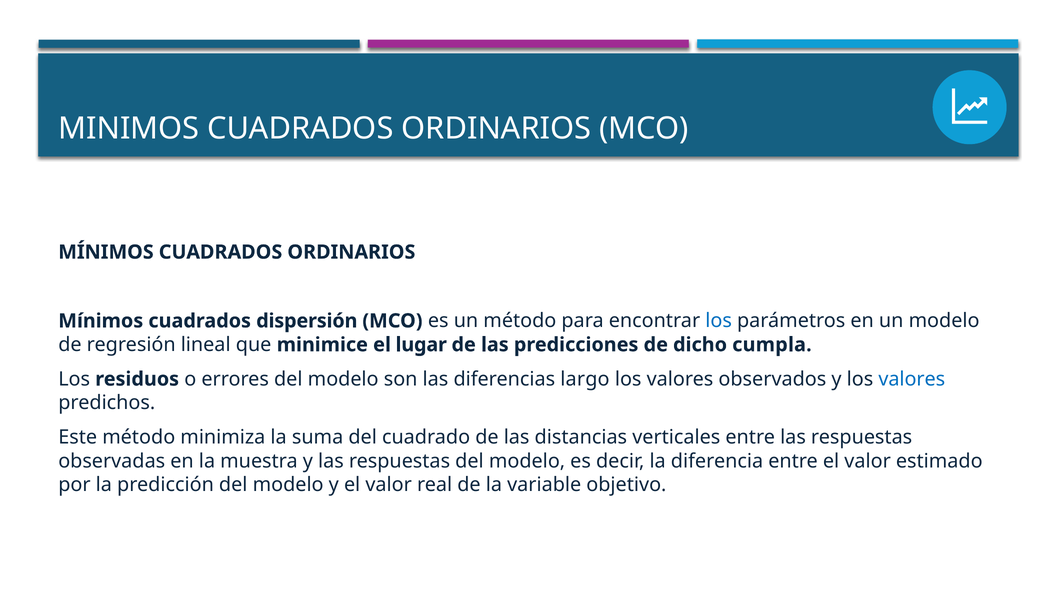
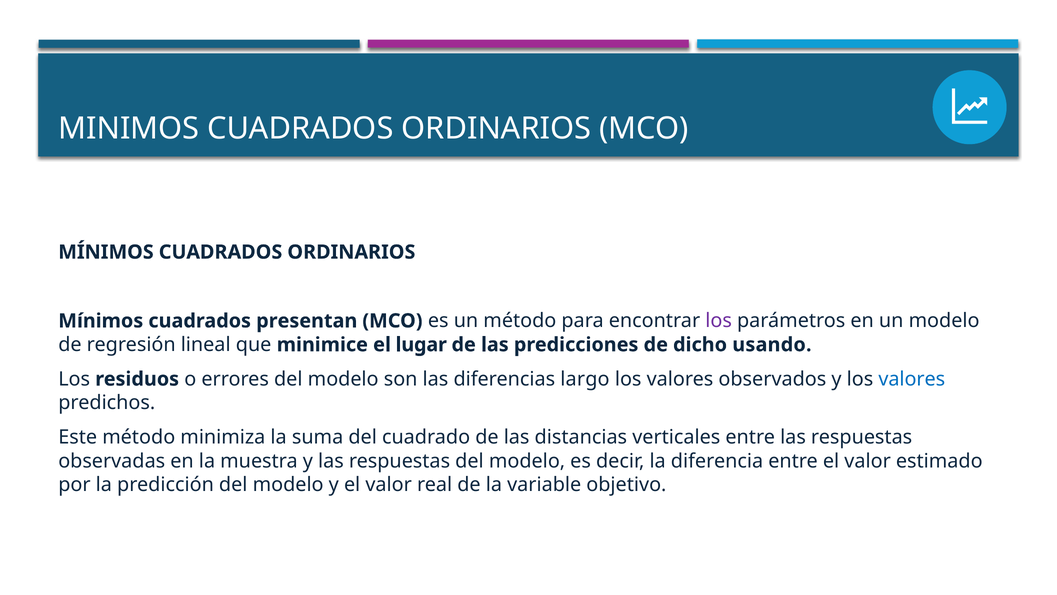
dispersión: dispersión -> presentan
los at (719, 321) colour: blue -> purple
cumpla: cumpla -> usando
